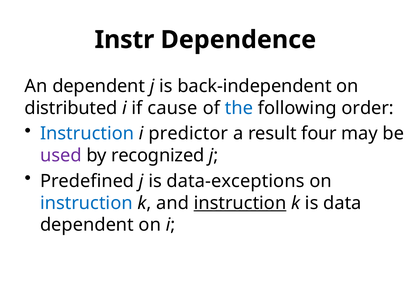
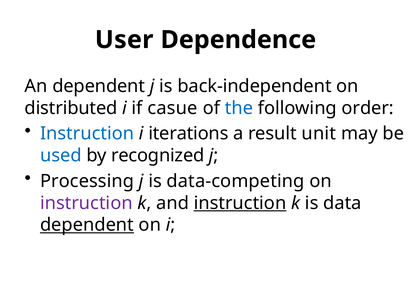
Instr: Instr -> User
cause: cause -> casue
predictor: predictor -> iterations
four: four -> unit
used colour: purple -> blue
Predefined: Predefined -> Processing
data-exceptions: data-exceptions -> data-competing
instruction at (86, 203) colour: blue -> purple
dependent at (87, 225) underline: none -> present
